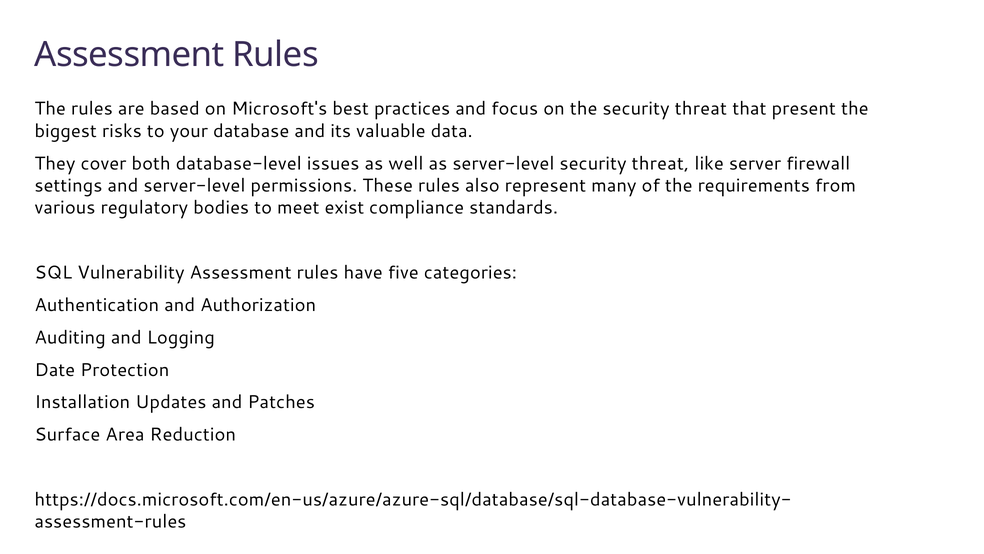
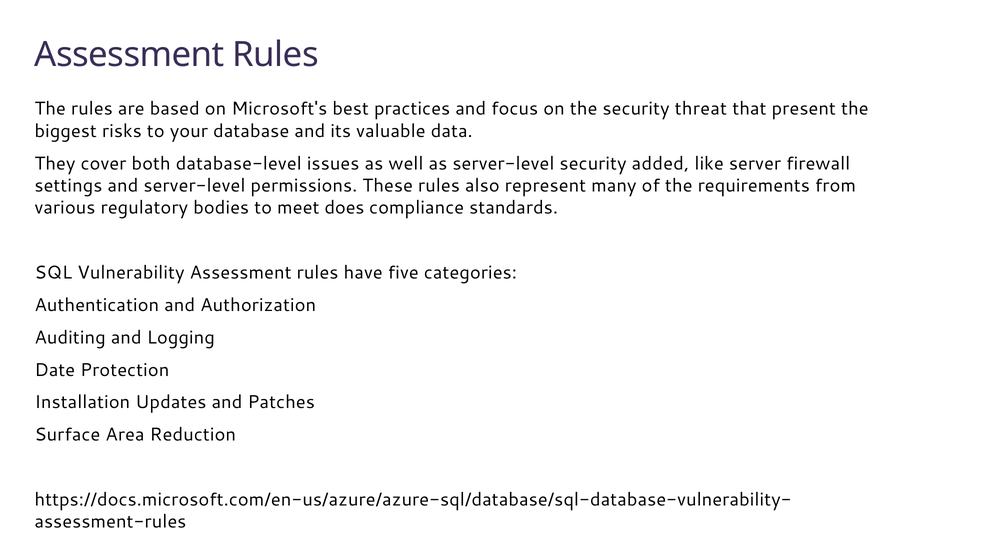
server-level security threat: threat -> added
exist: exist -> does
